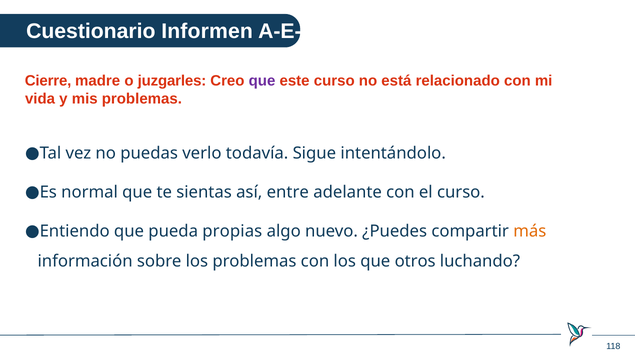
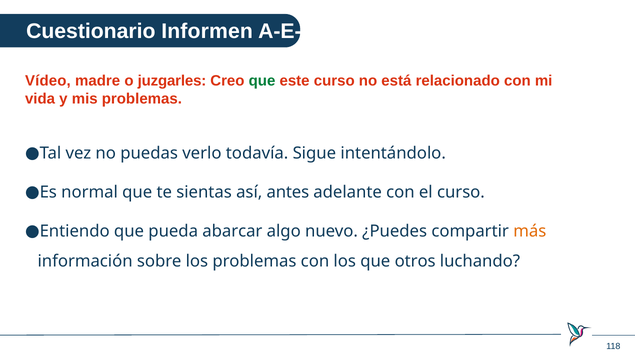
Cierre: Cierre -> Vídeo
que at (262, 81) colour: purple -> green
entre: entre -> antes
propias: propias -> abarcar
